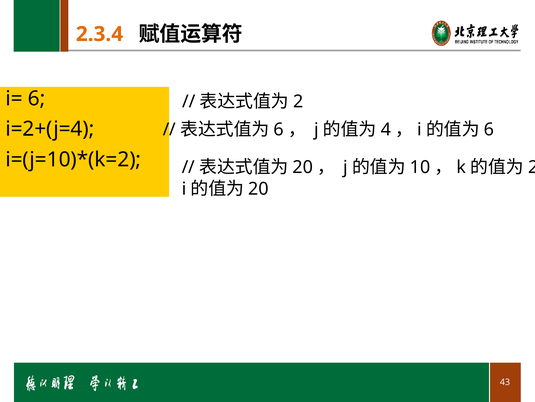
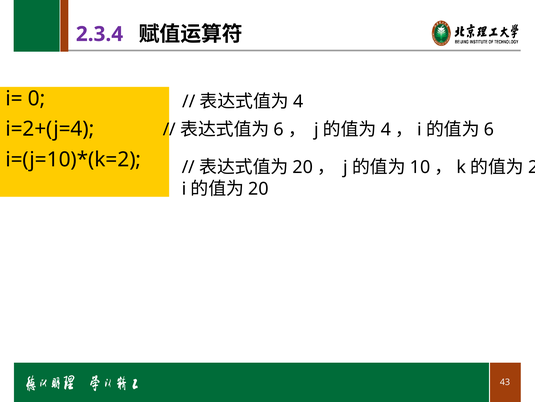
2.3.4 colour: orange -> purple
i= 6: 6 -> 0
2 at (298, 101): 2 -> 4
